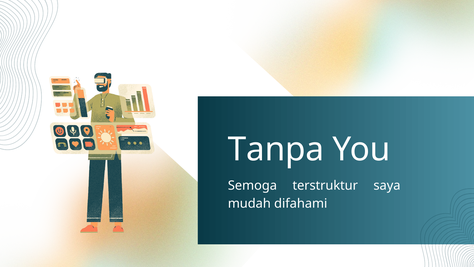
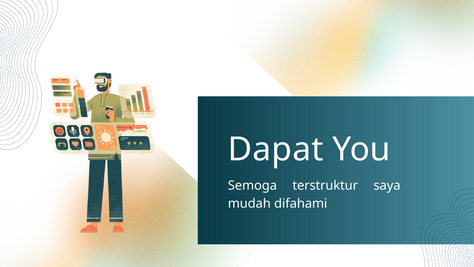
Tanpa: Tanpa -> Dapat
